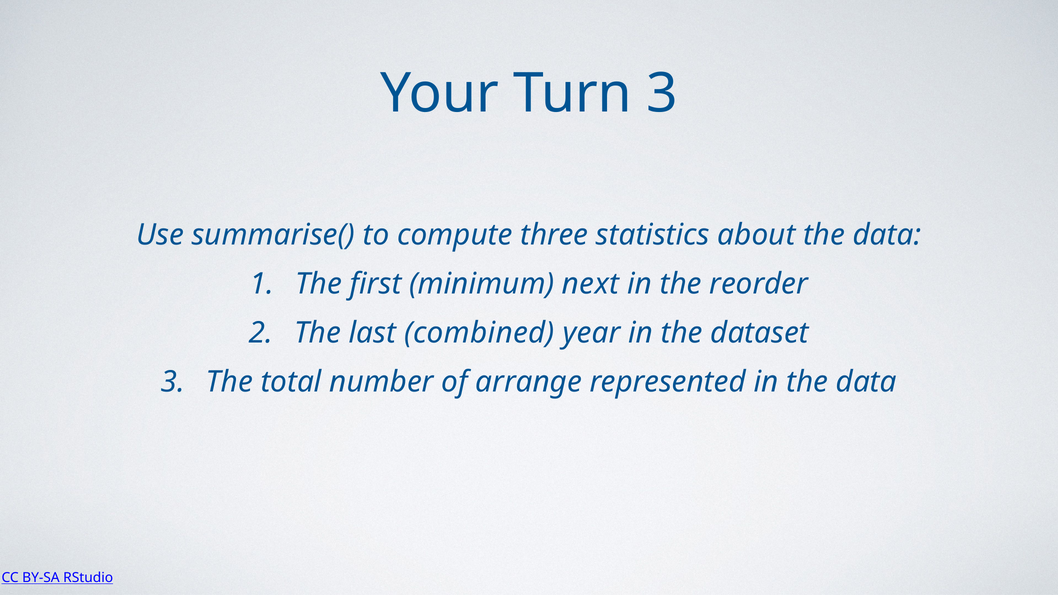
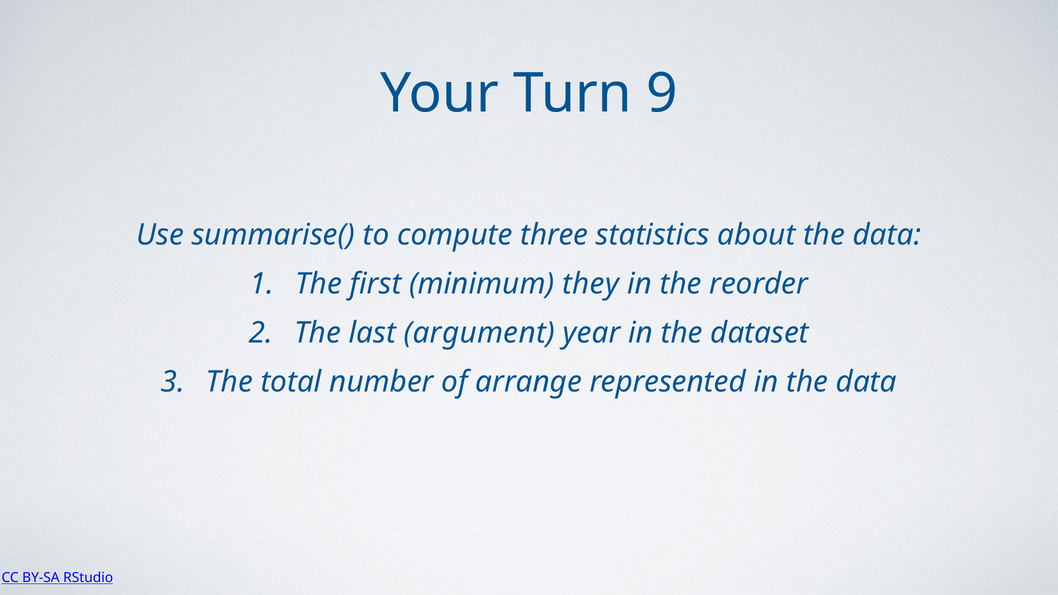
Turn 3: 3 -> 9
next: next -> they
combined: combined -> argument
